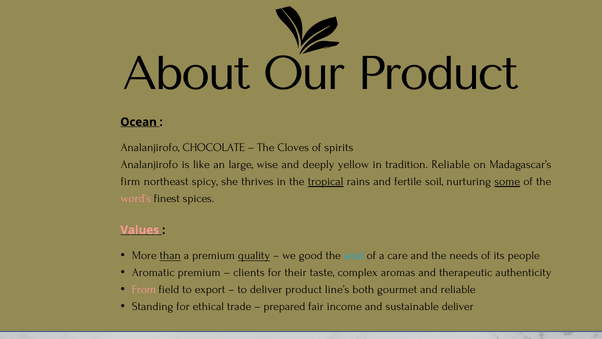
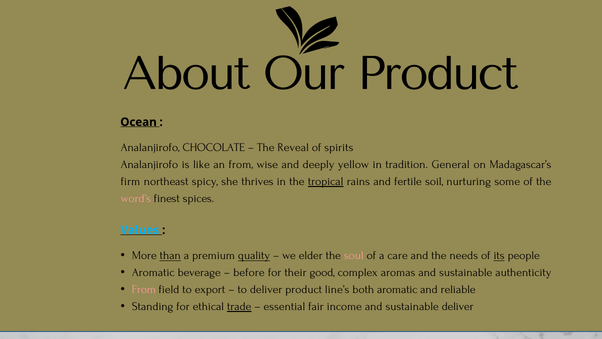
Cloves: Cloves -> Reveal
an large: large -> from
tradition Reliable: Reliable -> General
some underline: present -> none
Values colour: pink -> light blue
good: good -> elder
soul colour: light blue -> pink
its underline: none -> present
Aromatic premium: premium -> beverage
clients: clients -> before
taste: taste -> good
aromas and therapeutic: therapeutic -> sustainable
both gourmet: gourmet -> aromatic
trade underline: none -> present
prepared: prepared -> essential
